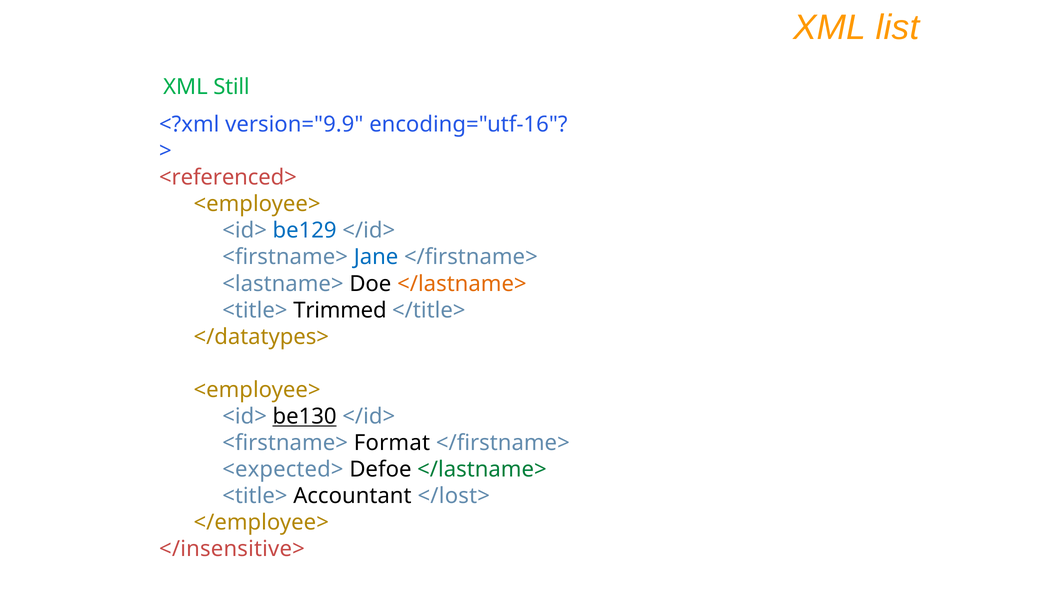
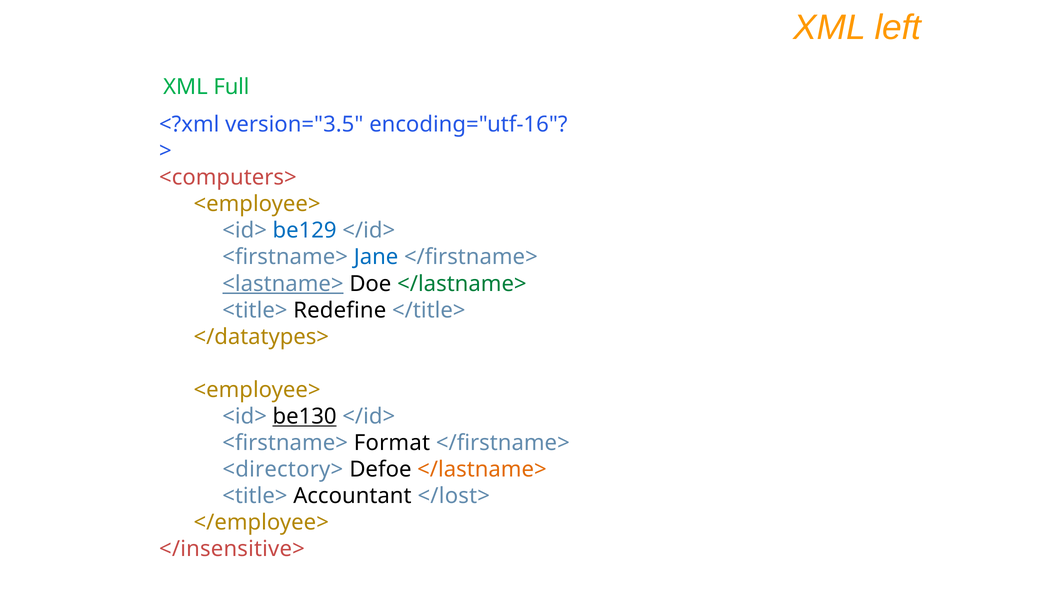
list: list -> left
Still: Still -> Full
version="9.9: version="9.9 -> version="3.5
<referenced>: <referenced> -> <computers>
<lastname> underline: none -> present
</lastname> at (462, 284) colour: orange -> green
Trimmed: Trimmed -> Redefine
<expected>: <expected> -> <directory>
</lastname> at (482, 469) colour: green -> orange
